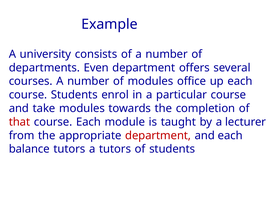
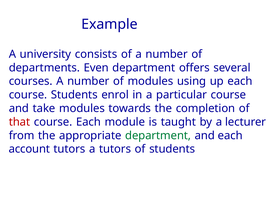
office: office -> using
department at (158, 135) colour: red -> green
balance: balance -> account
